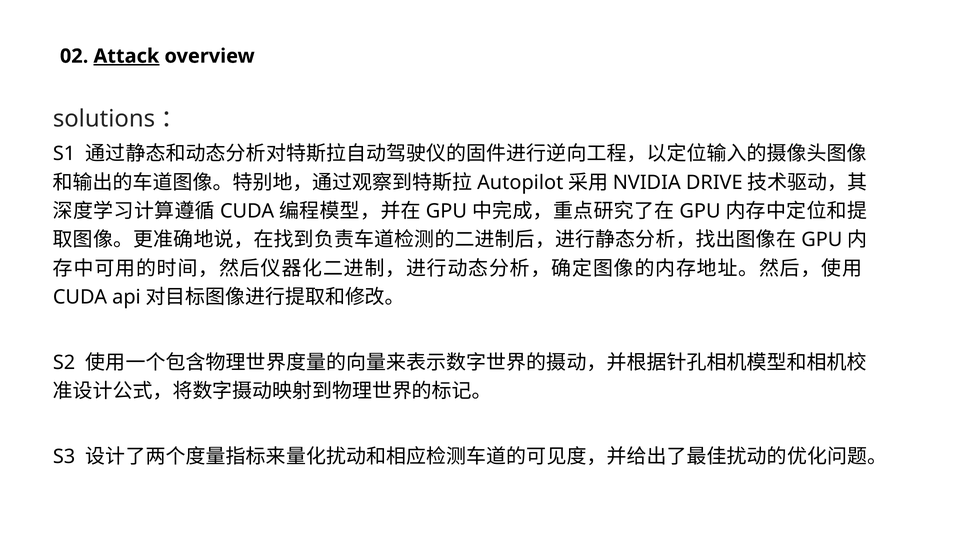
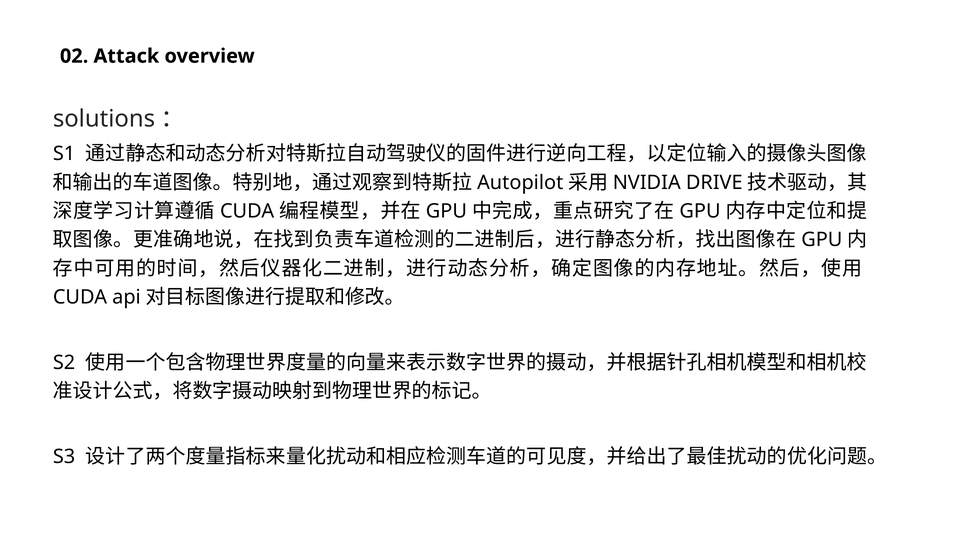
Attack underline: present -> none
